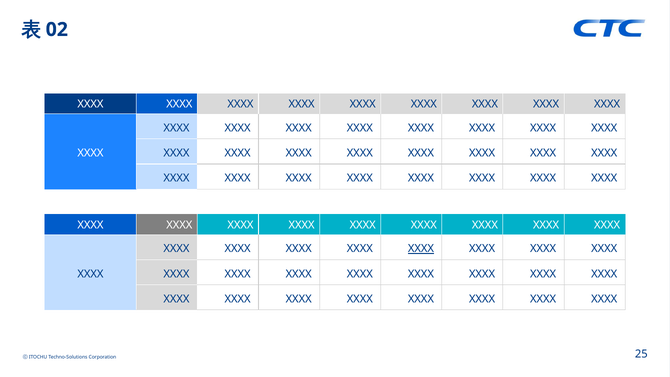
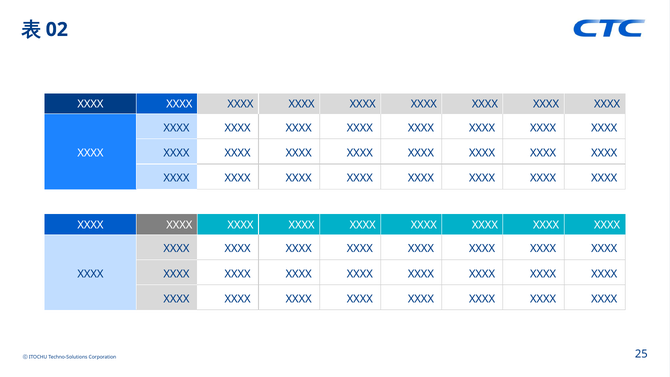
XXXX at (421, 249) underline: present -> none
